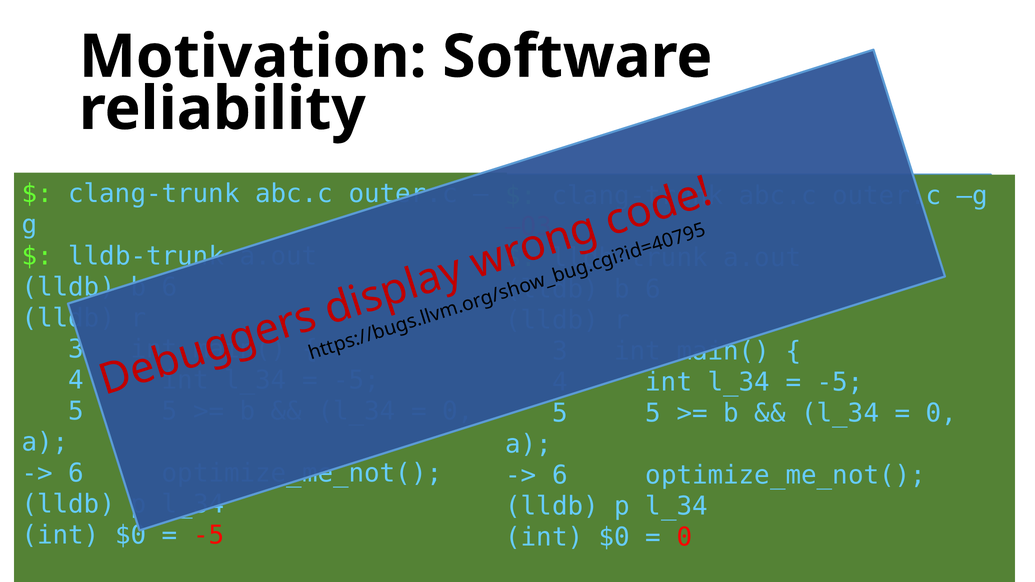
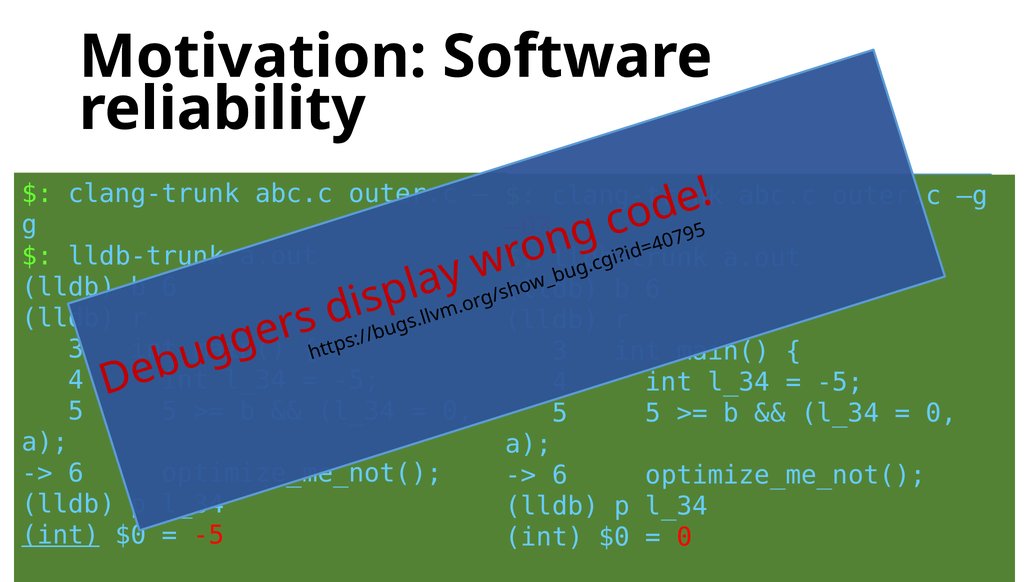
int at (61, 536) underline: none -> present
